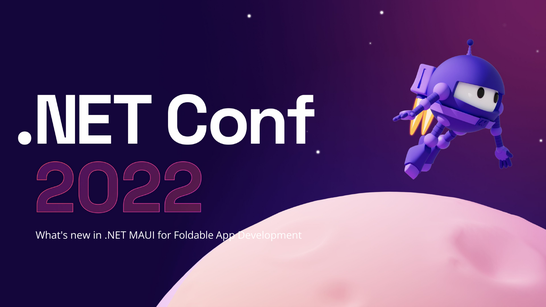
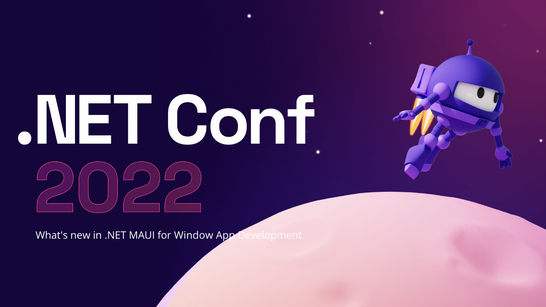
Foldable: Foldable -> Window
